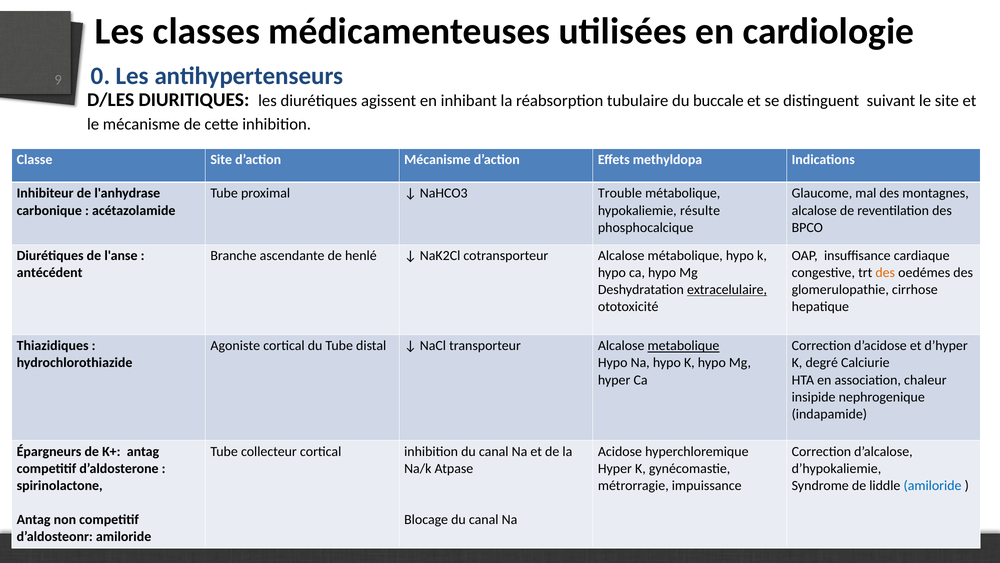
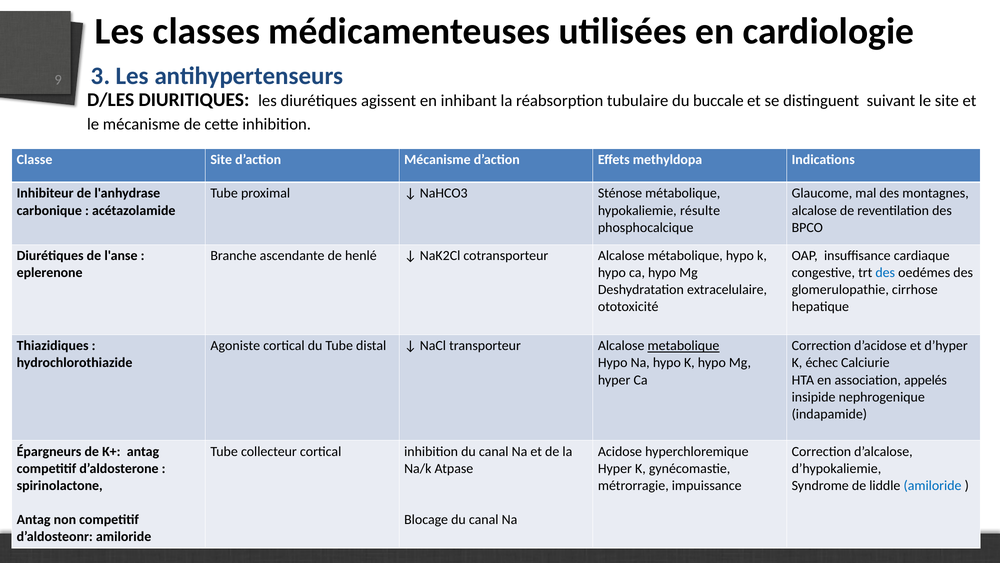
0: 0 -> 3
Trouble: Trouble -> Sténose
antécédent: antécédent -> eplerenone
des at (885, 273) colour: orange -> blue
extracelulaire underline: present -> none
degré: degré -> échec
chaleur: chaleur -> appelés
